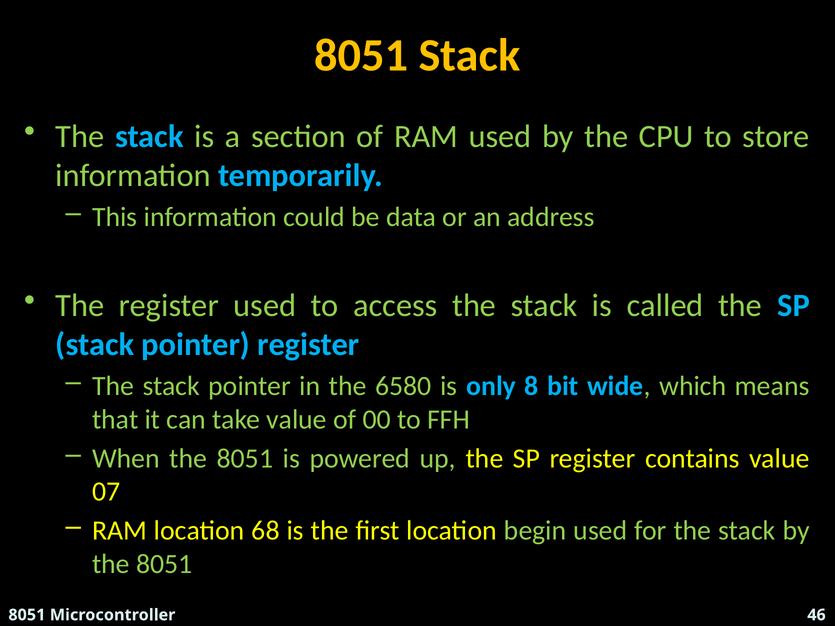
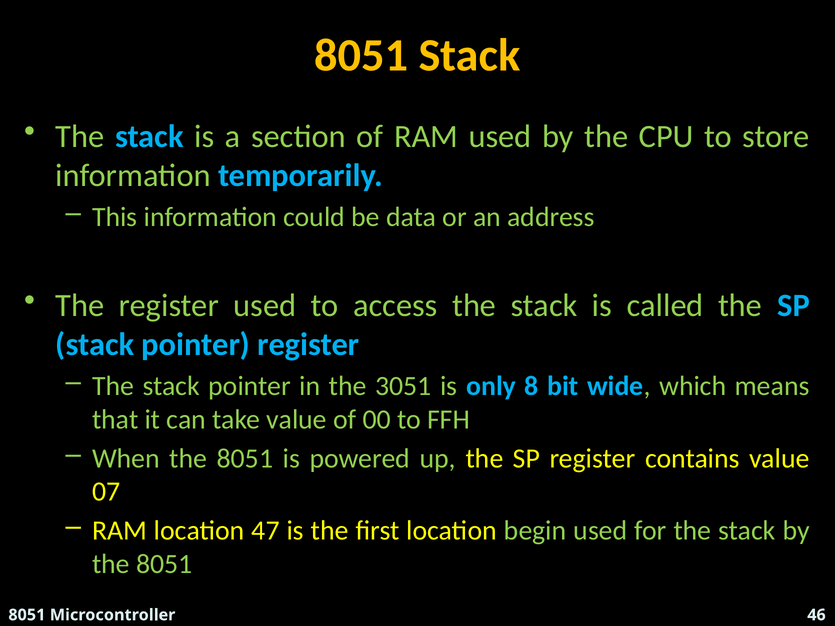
6580: 6580 -> 3051
68: 68 -> 47
